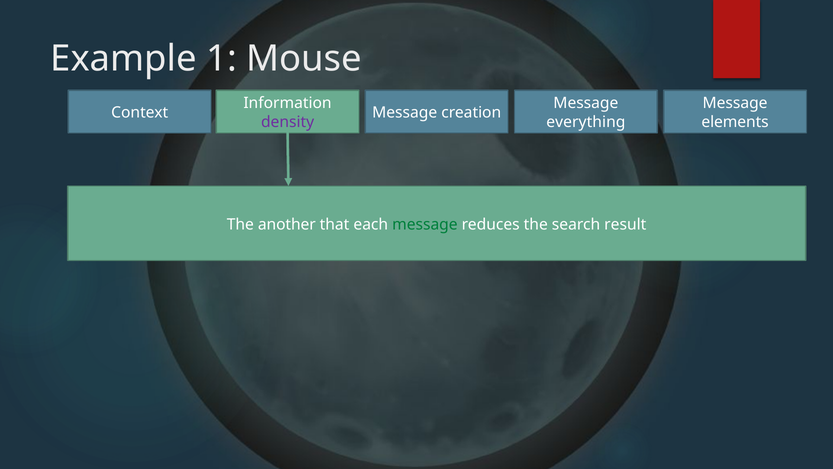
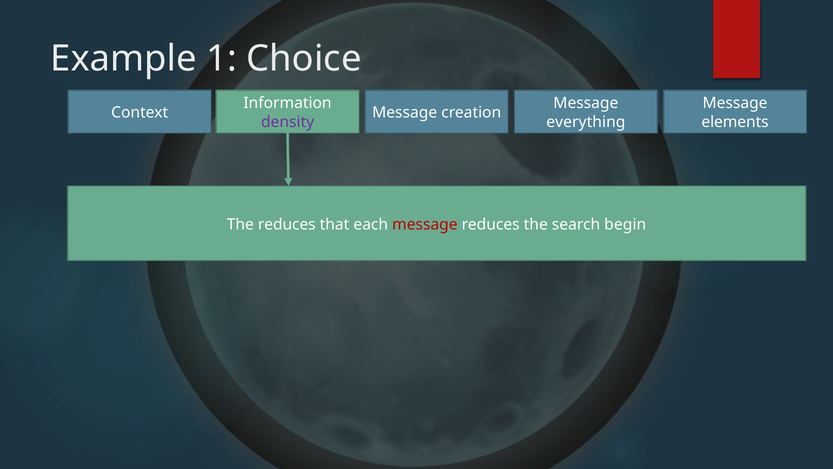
Mouse: Mouse -> Choice
The another: another -> reduces
message at (425, 224) colour: green -> red
result: result -> begin
